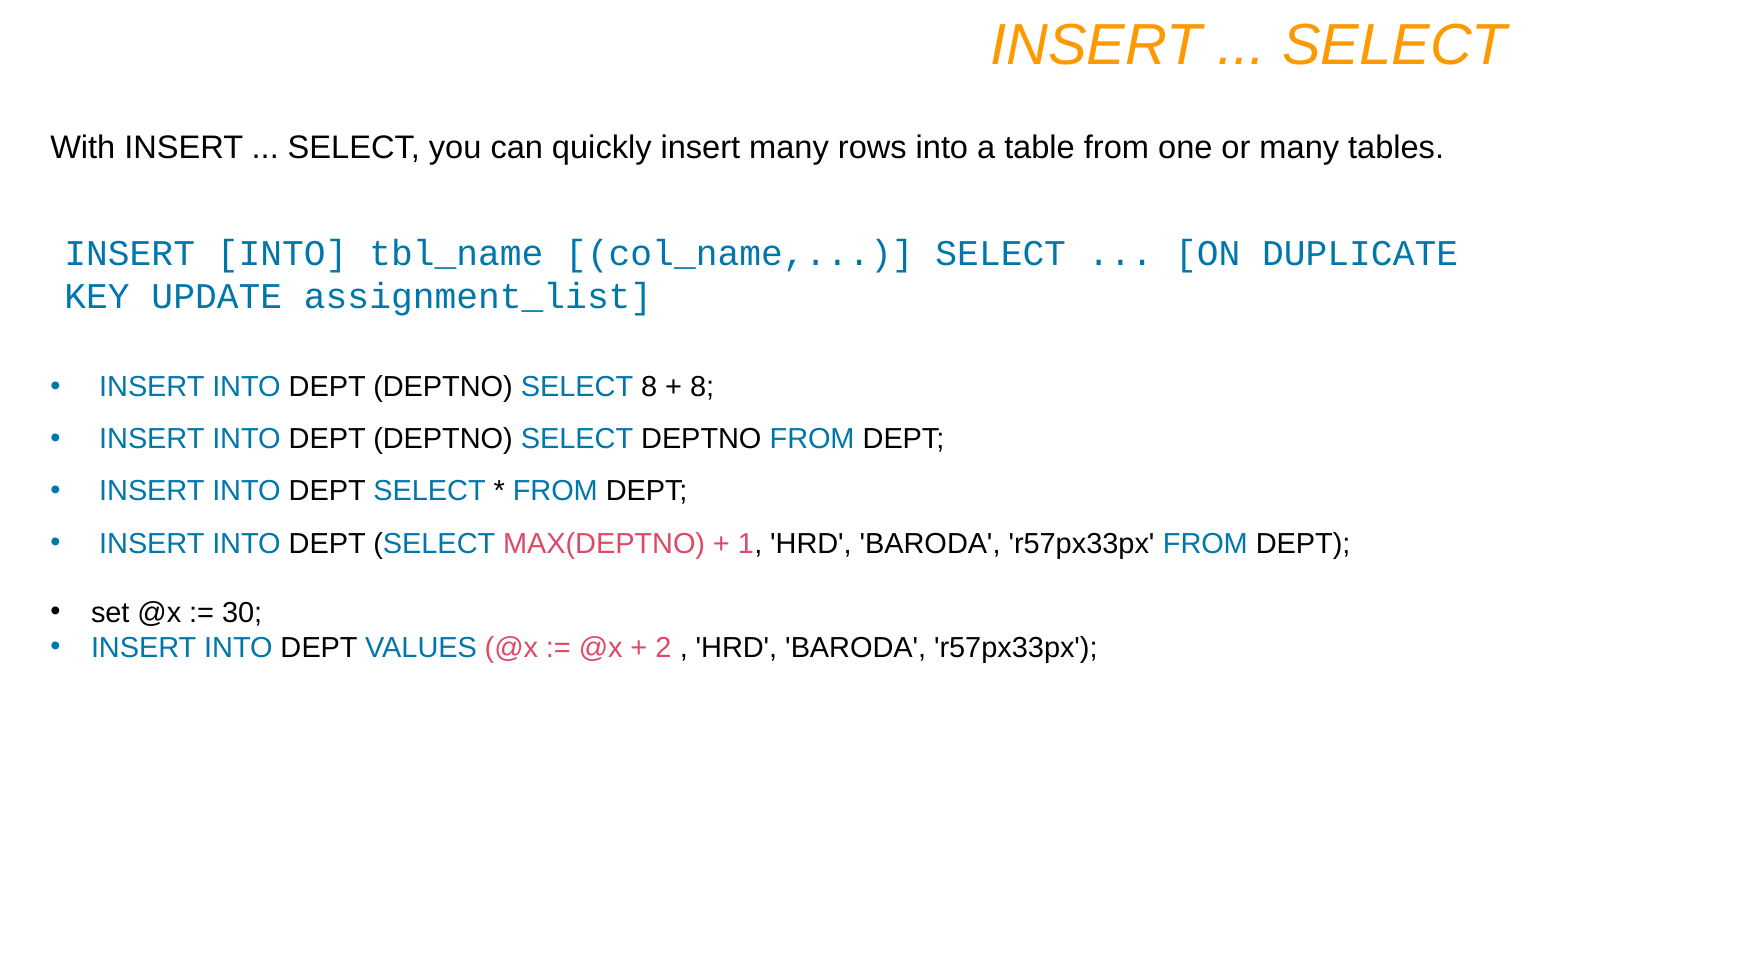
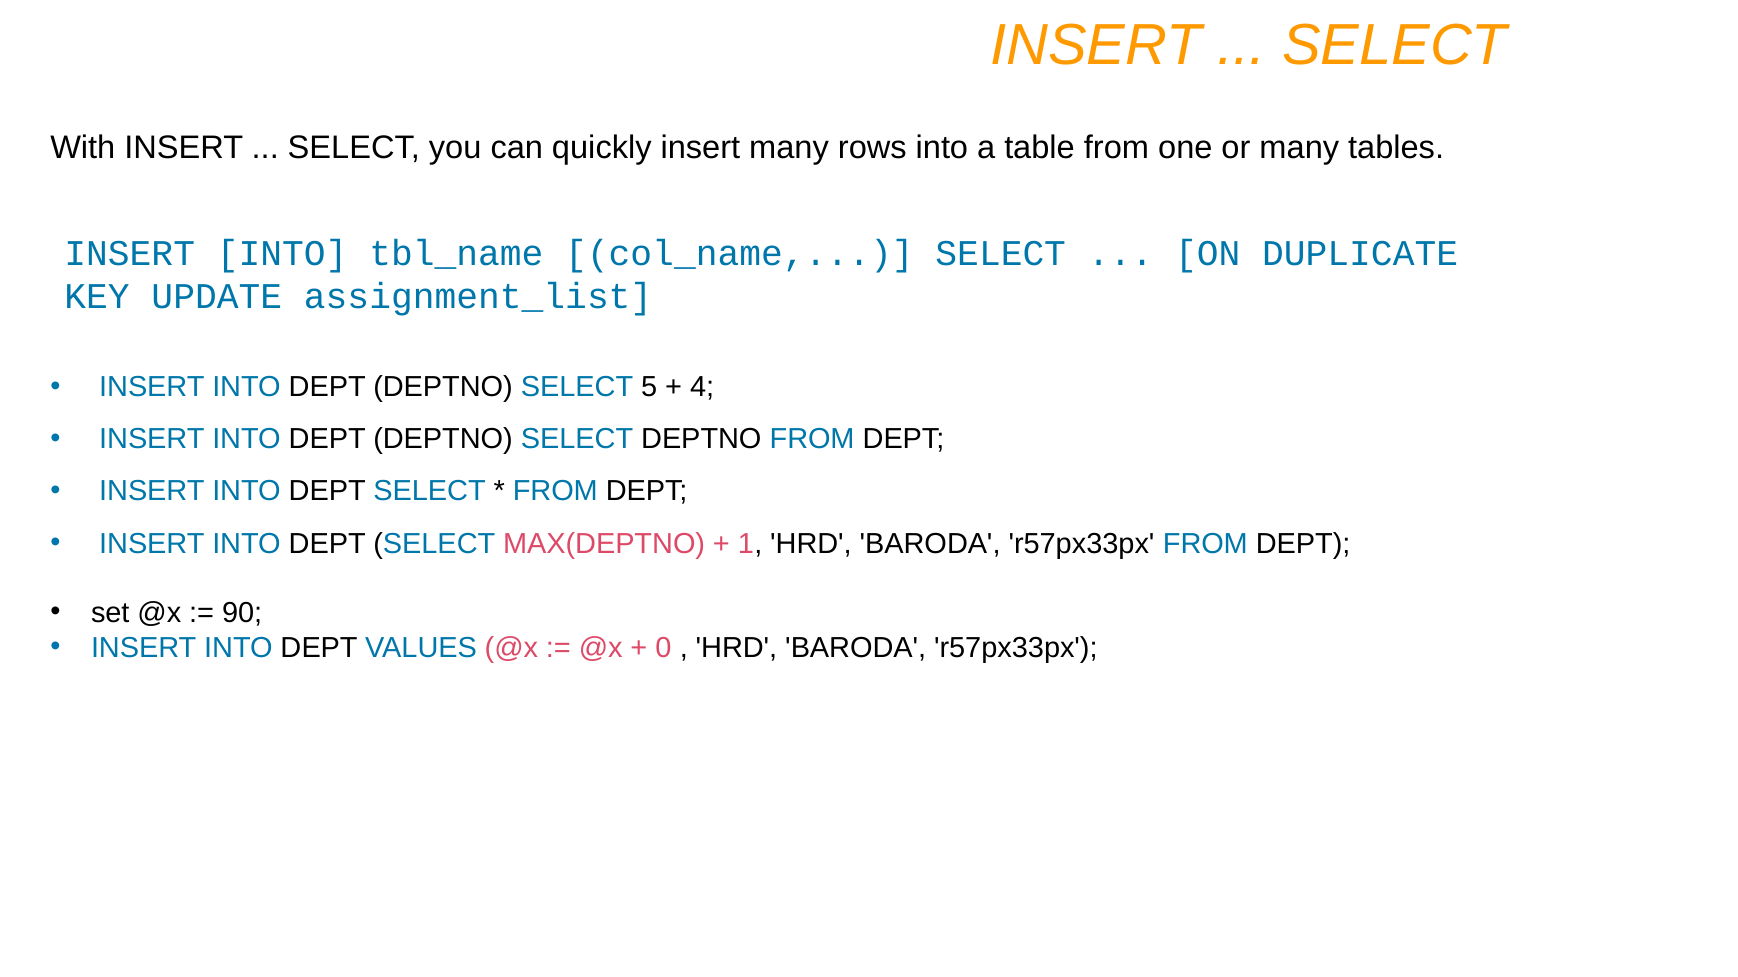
SELECT 8: 8 -> 5
8 at (702, 388): 8 -> 4
30: 30 -> 90
2: 2 -> 0
